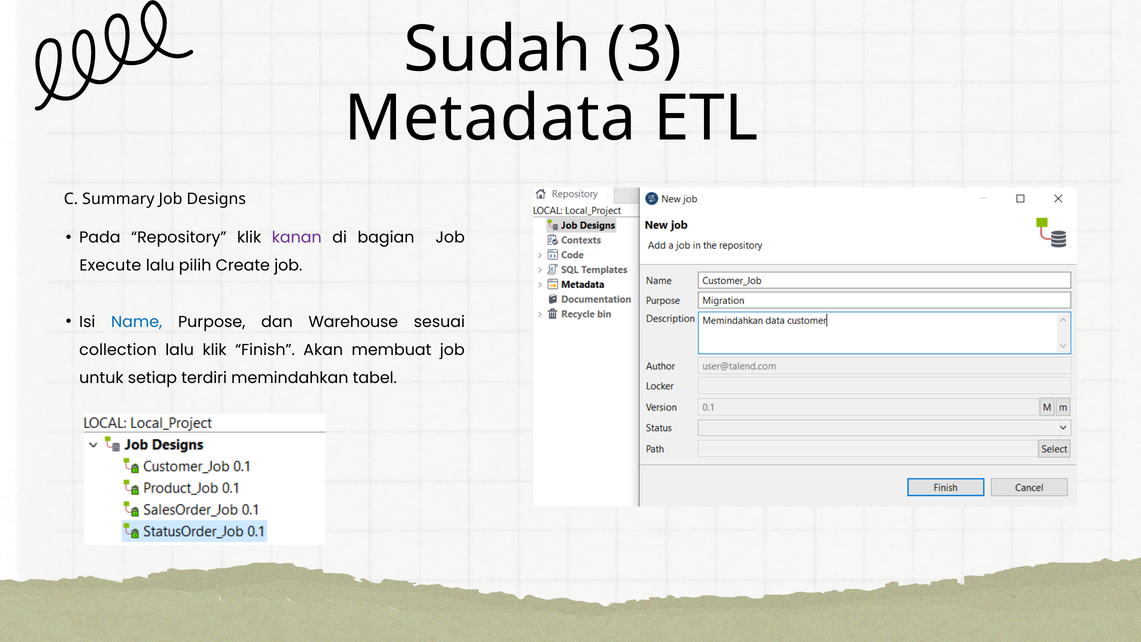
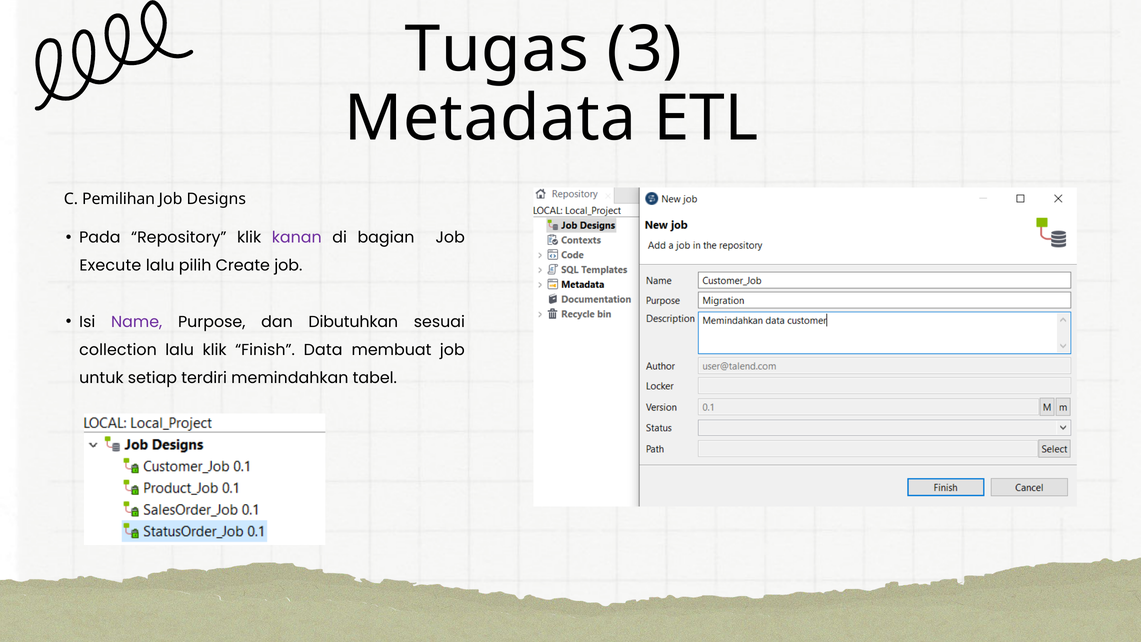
Sudah: Sudah -> Tugas
Summary: Summary -> Pemilihan
Name colour: blue -> purple
Warehouse: Warehouse -> Dibutuhkan
Akan: Akan -> Data
